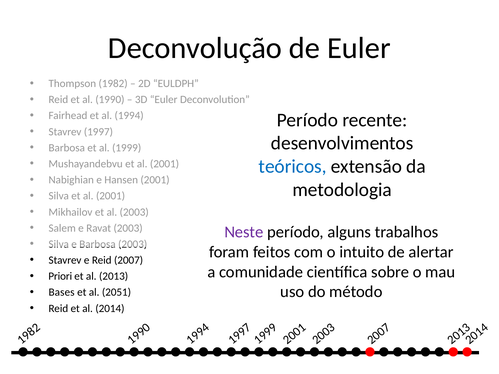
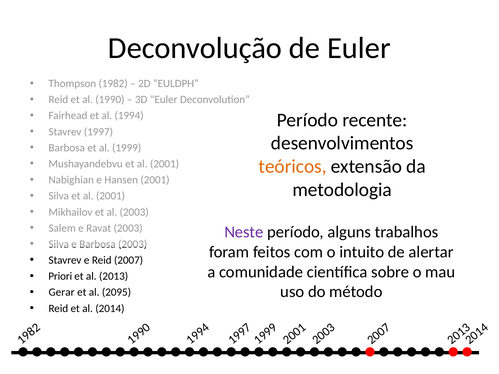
teóricos colour: blue -> orange
Bases: Bases -> Gerar
2051: 2051 -> 2095
